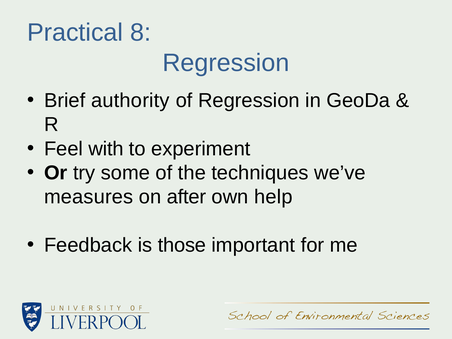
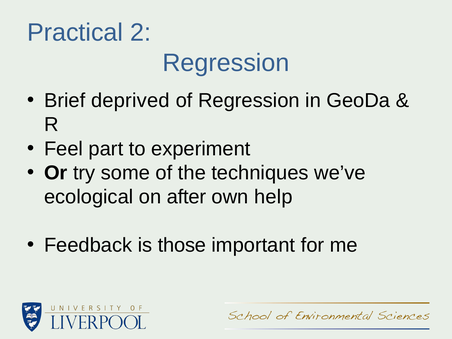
8: 8 -> 2
authority: authority -> deprived
with: with -> part
measures: measures -> ecological
